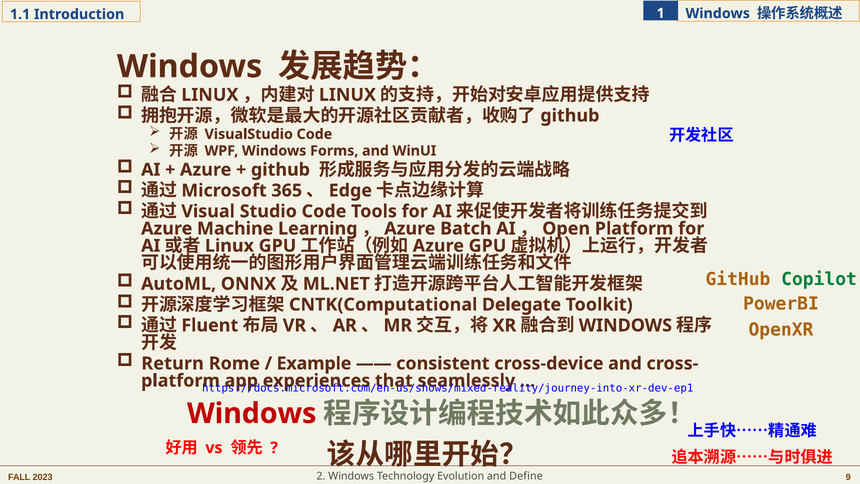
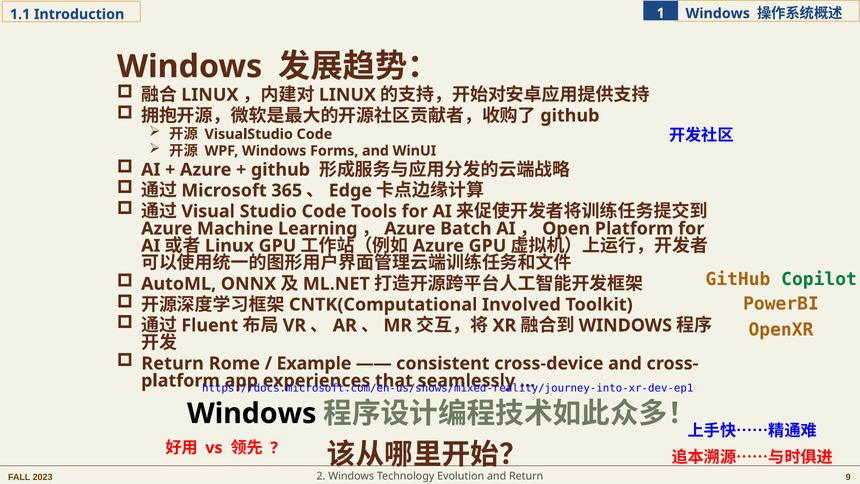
Delegate: Delegate -> Involved
Windows at (252, 413) colour: red -> black
and Define: Define -> Return
